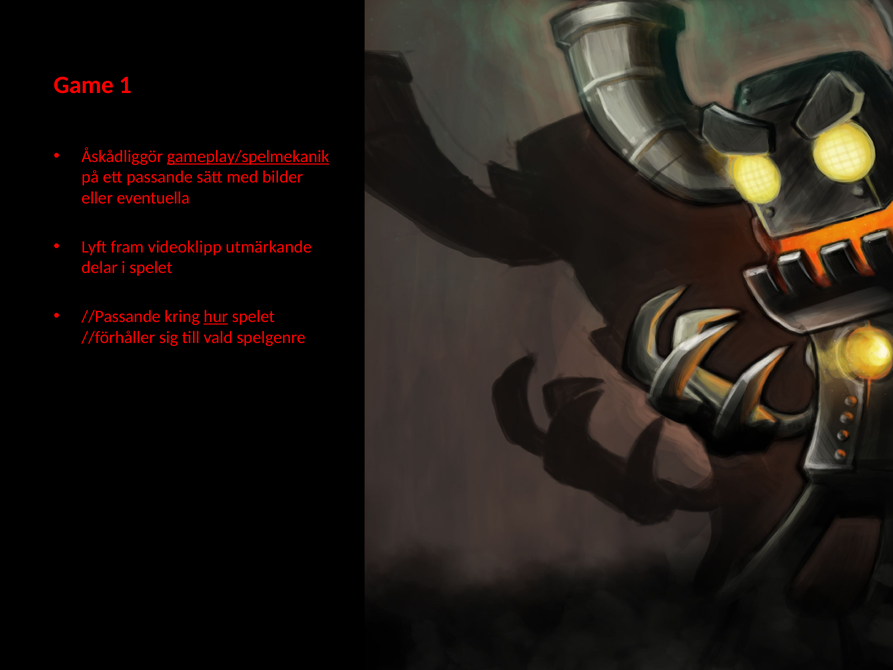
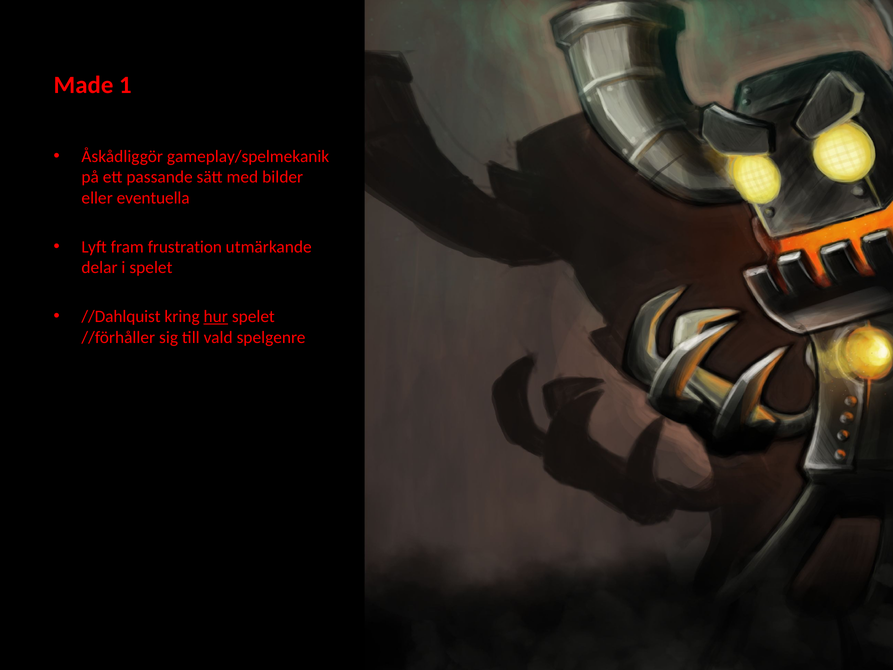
Game: Game -> Made
gameplay/spelmekanik underline: present -> none
videoklipp: videoklipp -> frustration
//Passande: //Passande -> //Dahlquist
